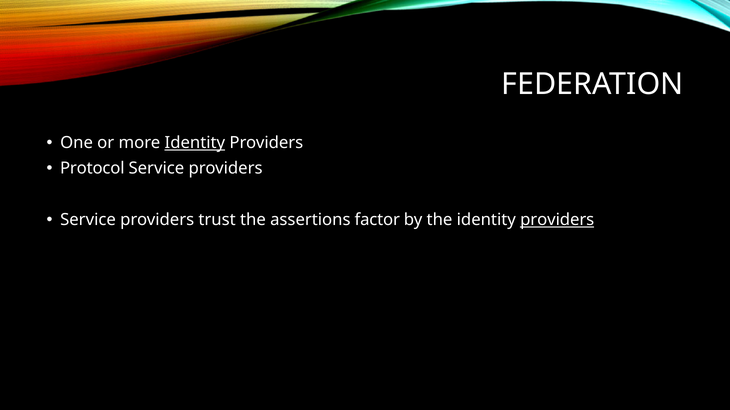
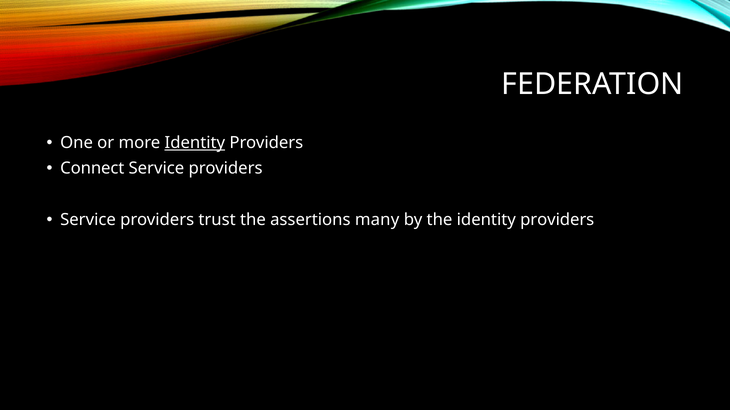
Protocol: Protocol -> Connect
factor: factor -> many
providers at (557, 220) underline: present -> none
